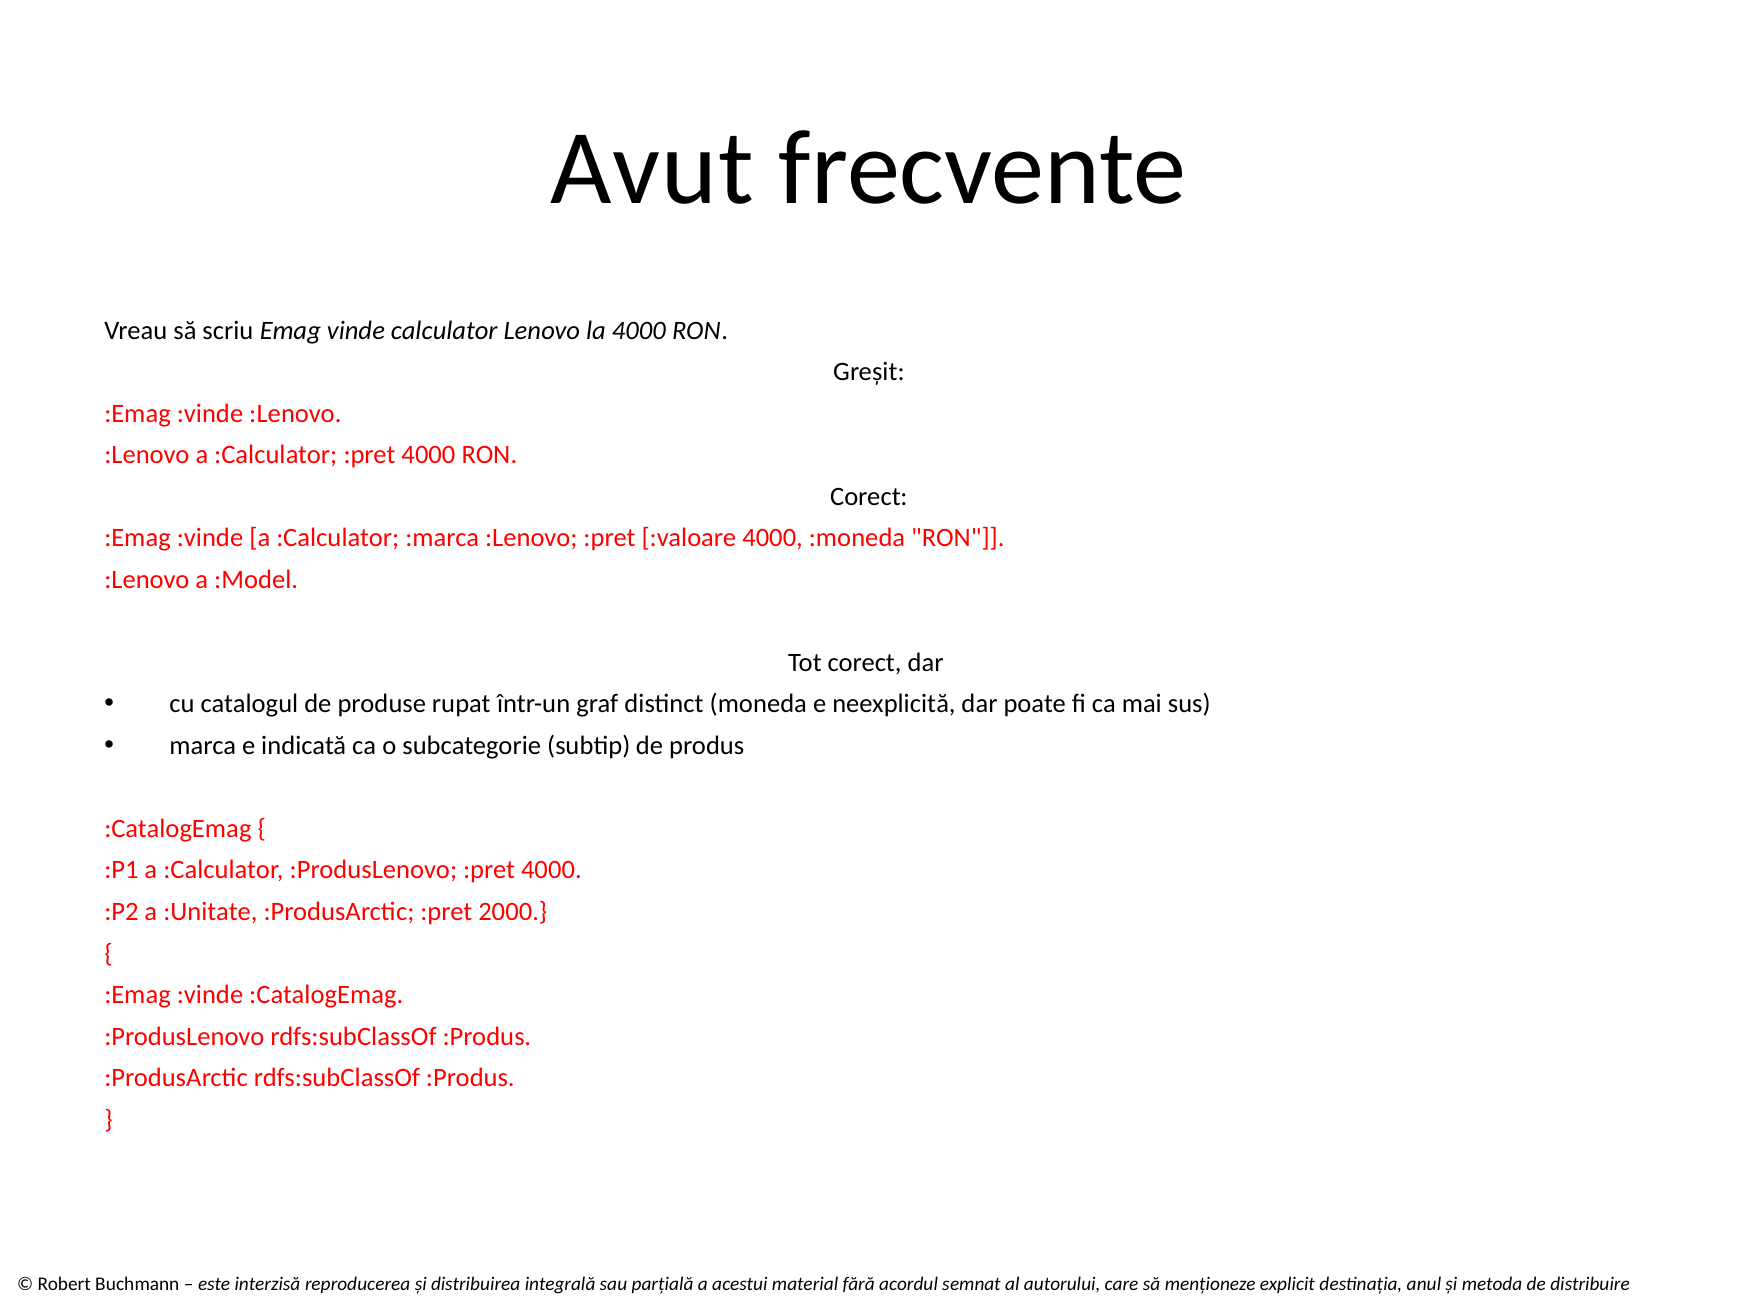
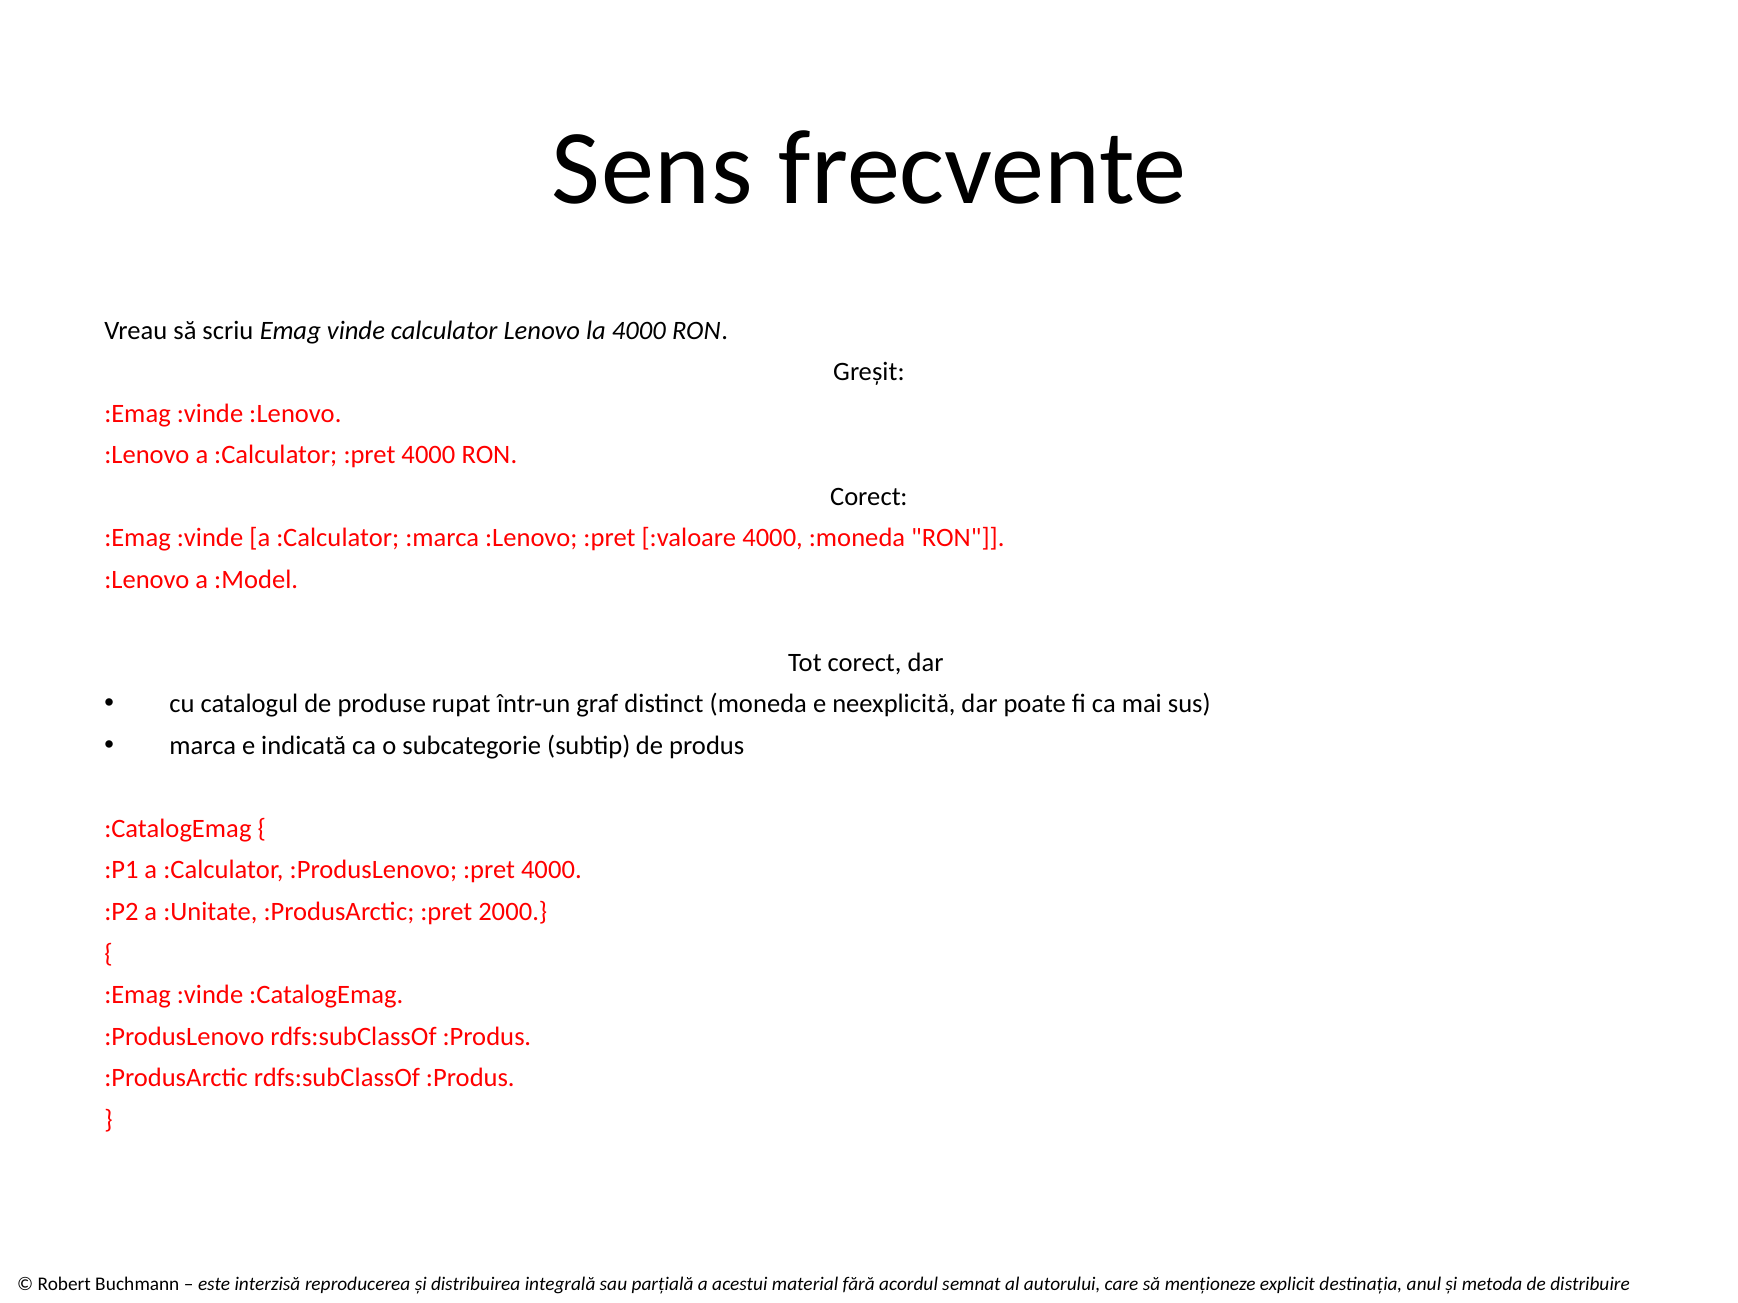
Avut: Avut -> Sens
